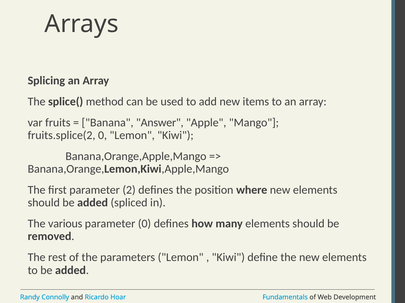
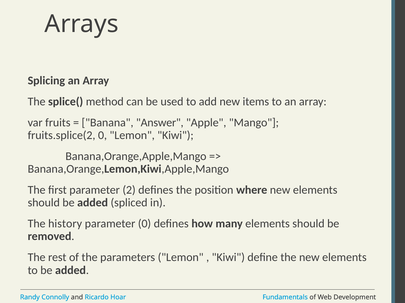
various: various -> history
